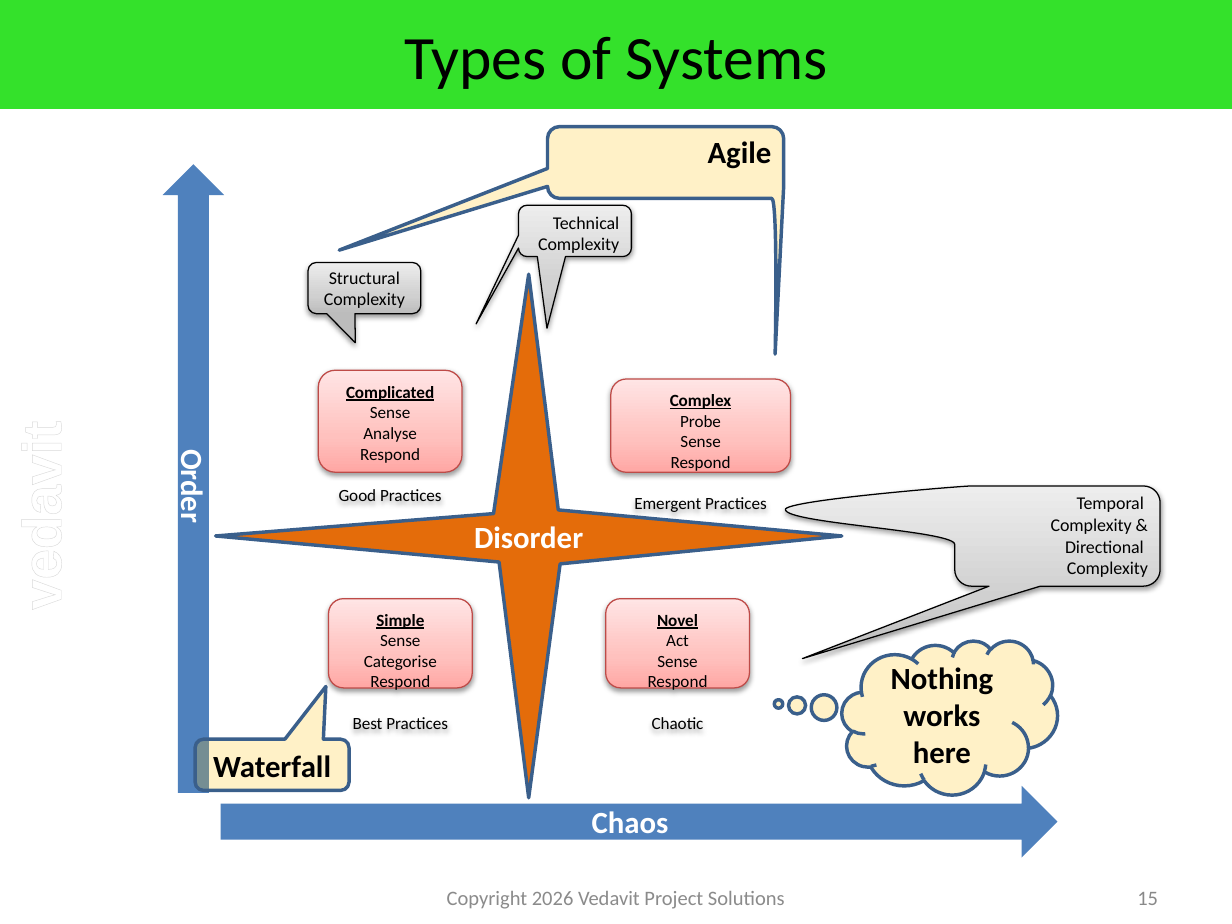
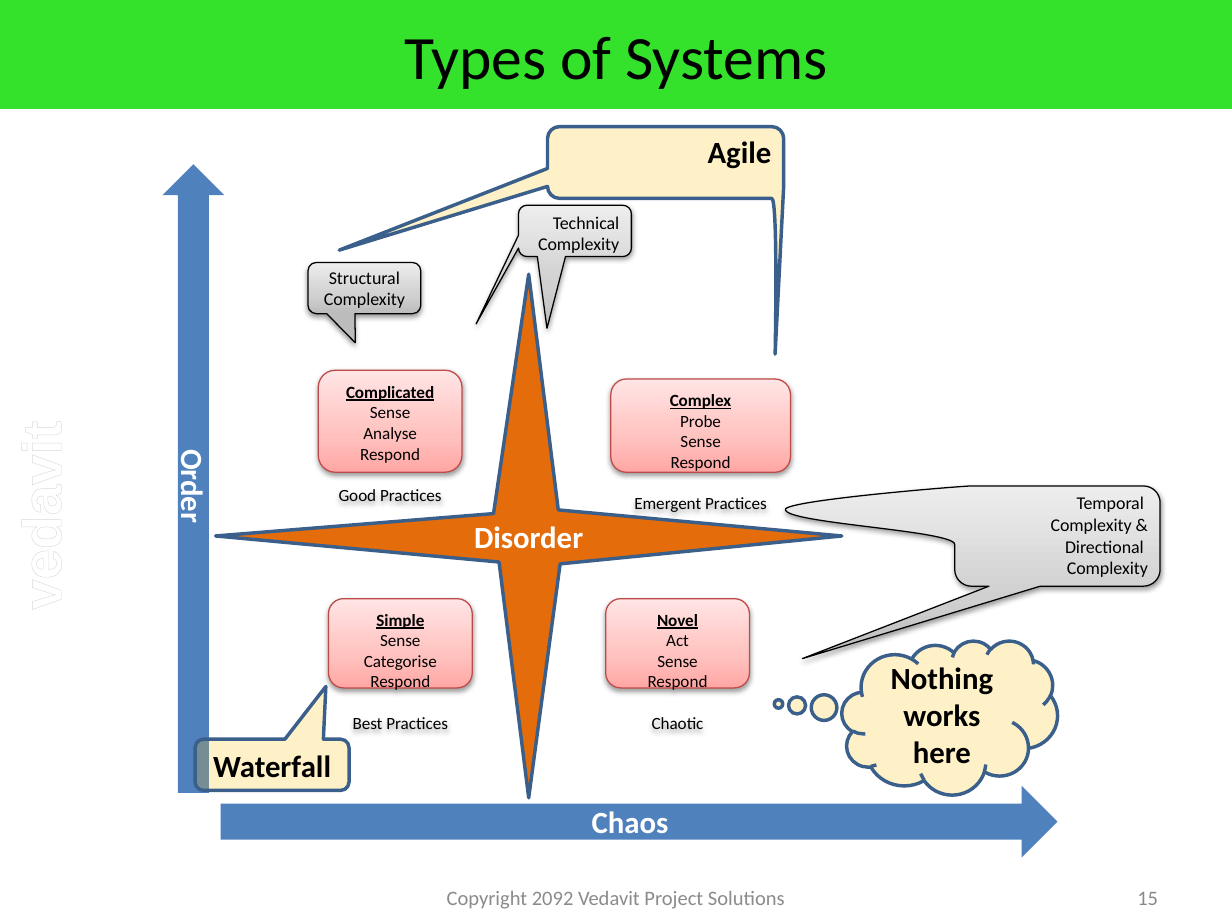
2026: 2026 -> 2092
